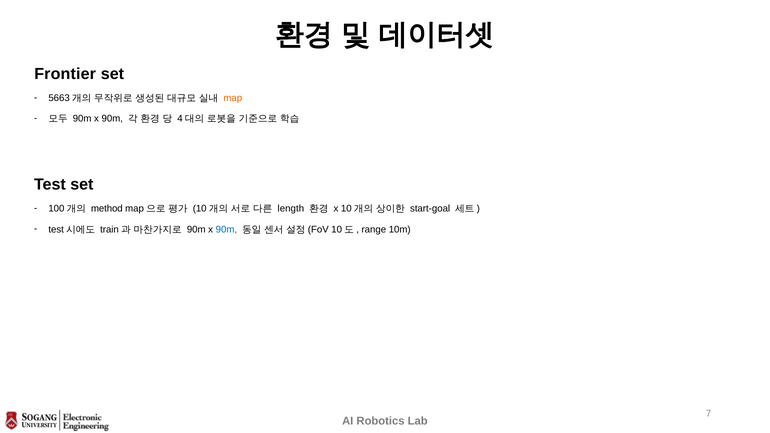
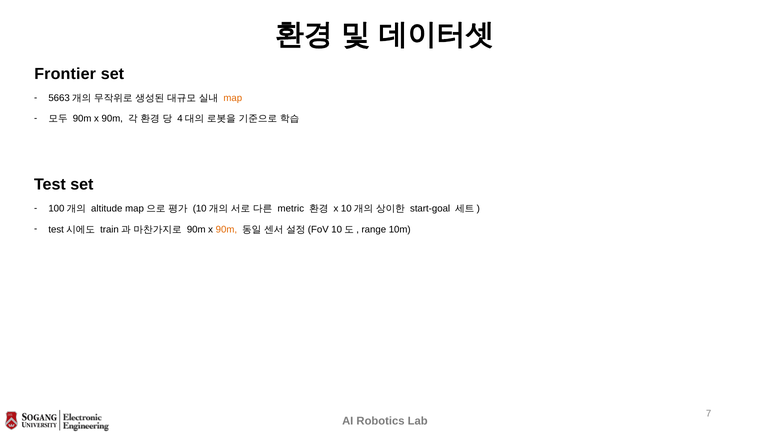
method: method -> altitude
length: length -> metric
90m at (226, 229) colour: blue -> orange
